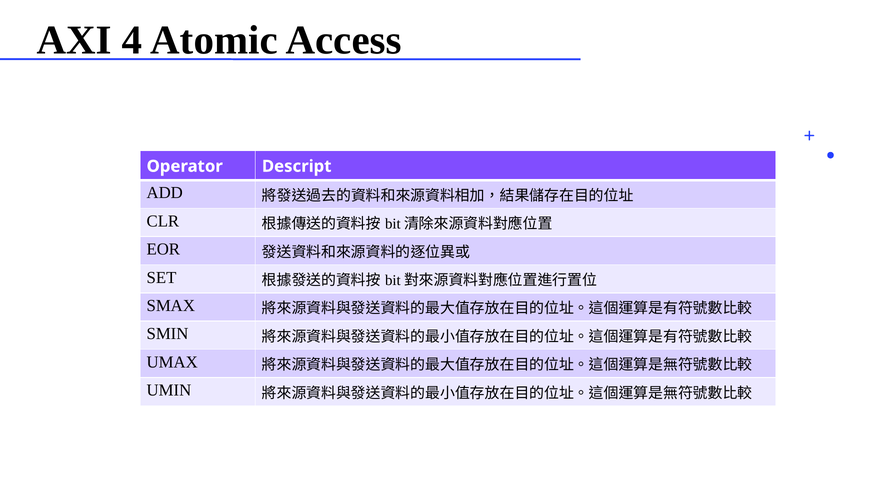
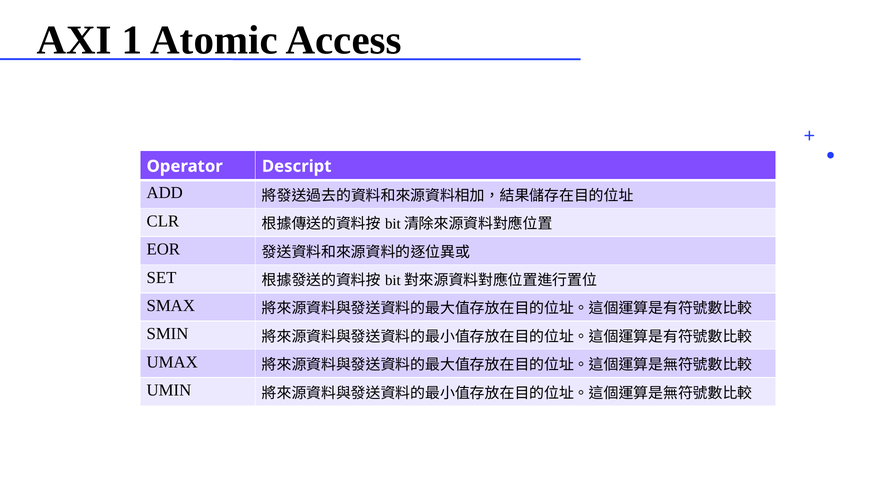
4: 4 -> 1
